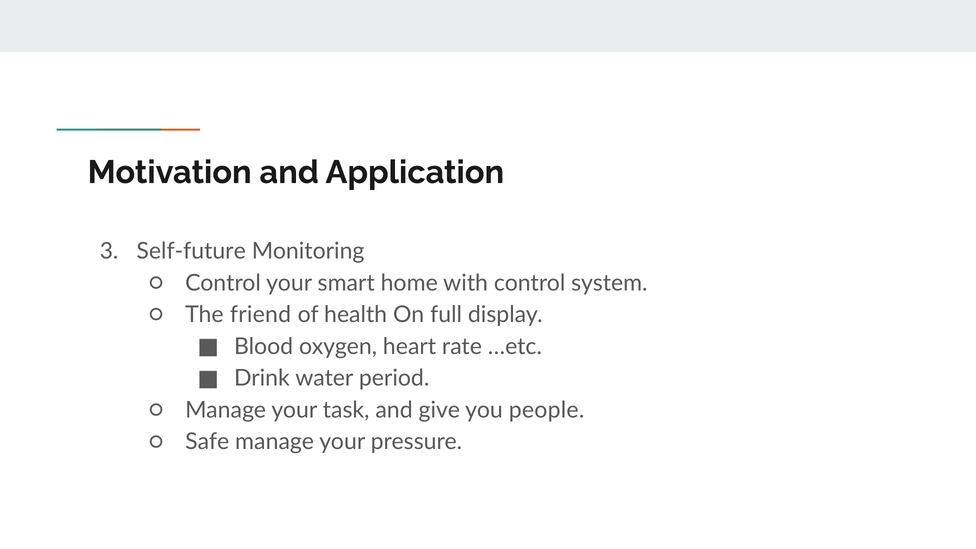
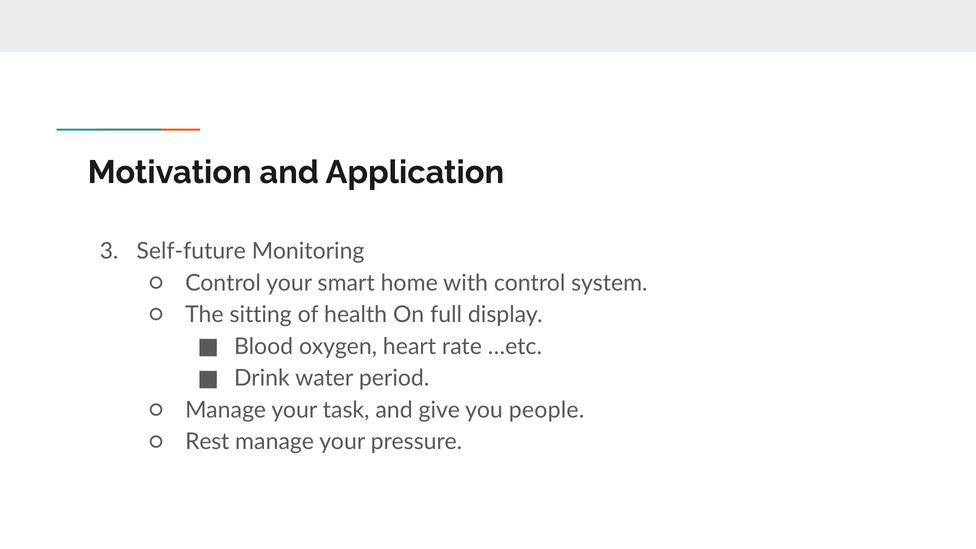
friend: friend -> sitting
Safe: Safe -> Rest
